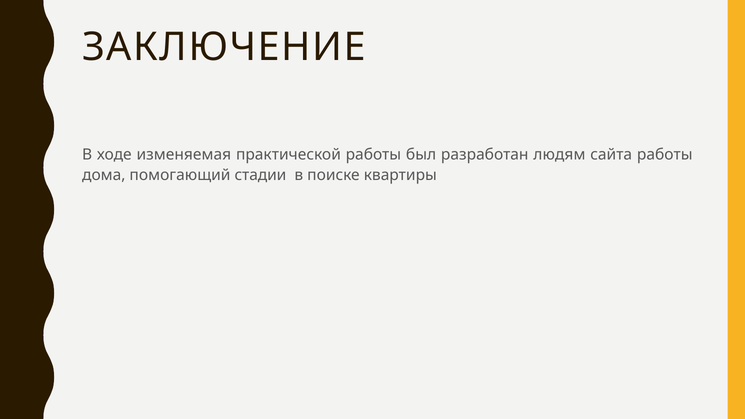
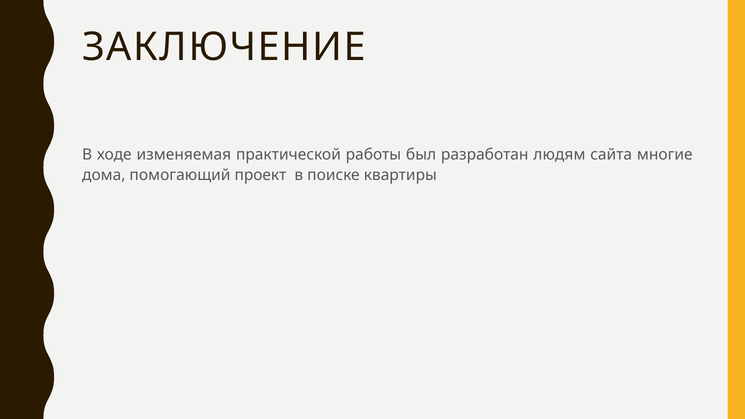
сайта работы: работы -> многие
стадии: стадии -> проект
